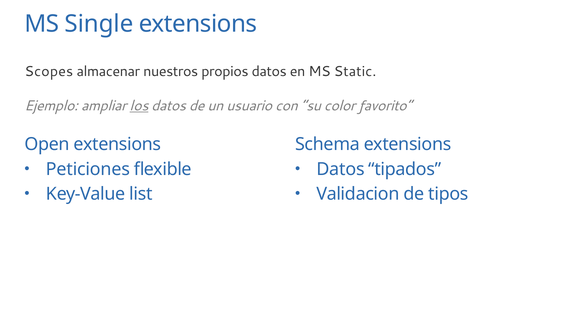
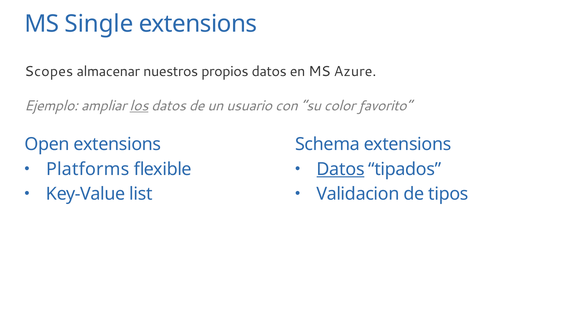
Static: Static -> Azure
Peticiones: Peticiones -> Platforms
Datos at (341, 169) underline: none -> present
